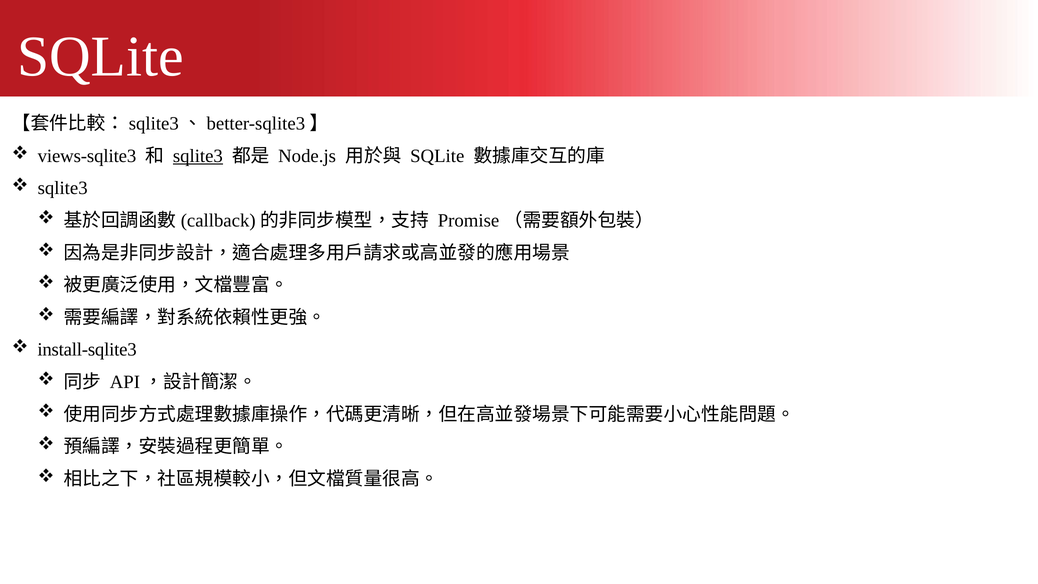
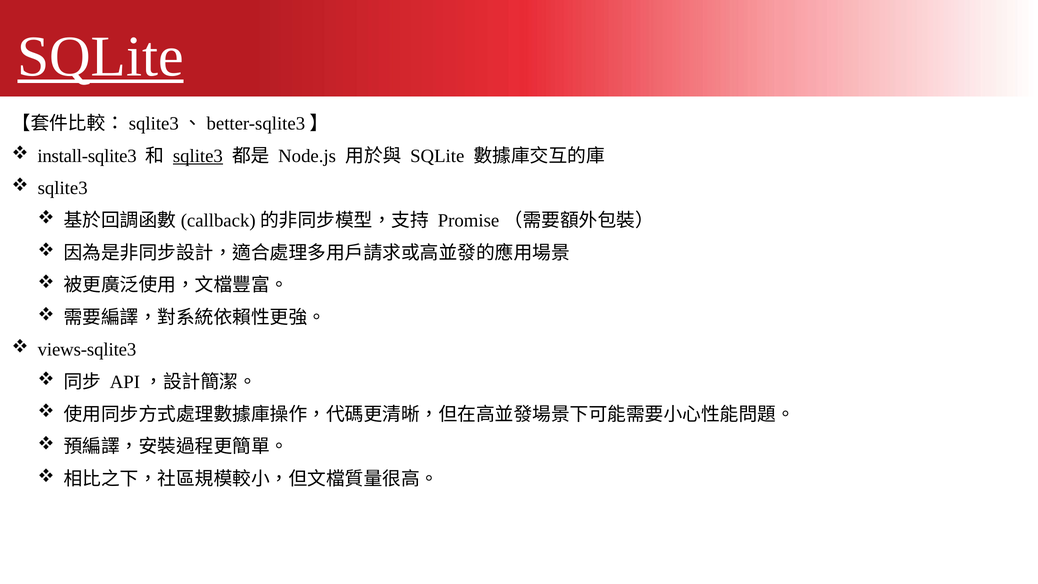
SQLite at (100, 56) underline: none -> present
views-sqlite3: views-sqlite3 -> install-sqlite3
install-sqlite3: install-sqlite3 -> views-sqlite3
